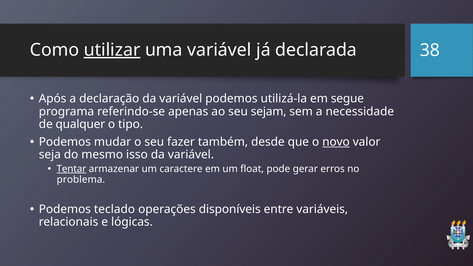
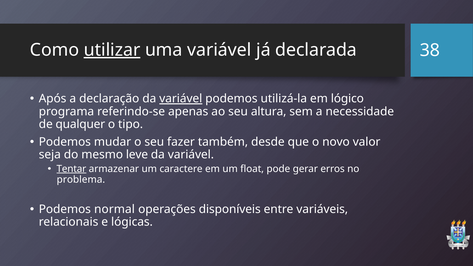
variável at (181, 99) underline: none -> present
segue: segue -> lógico
sejam: sejam -> altura
novo underline: present -> none
isso: isso -> leve
teclado: teclado -> normal
